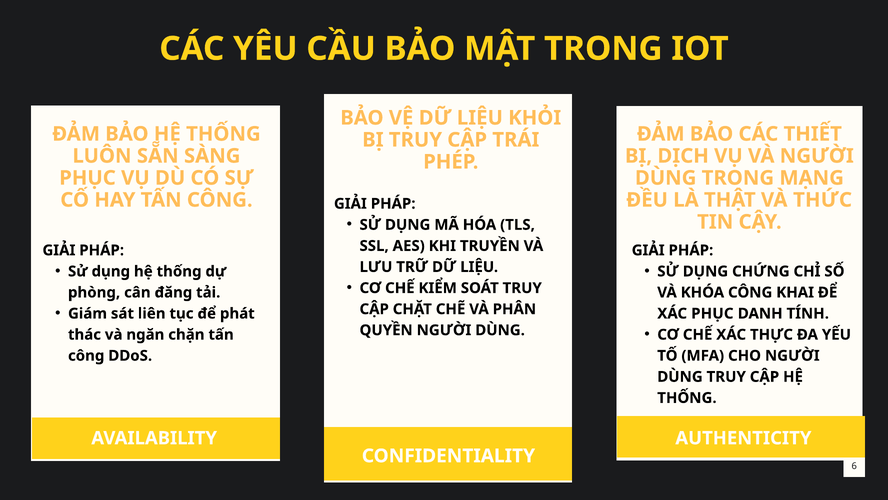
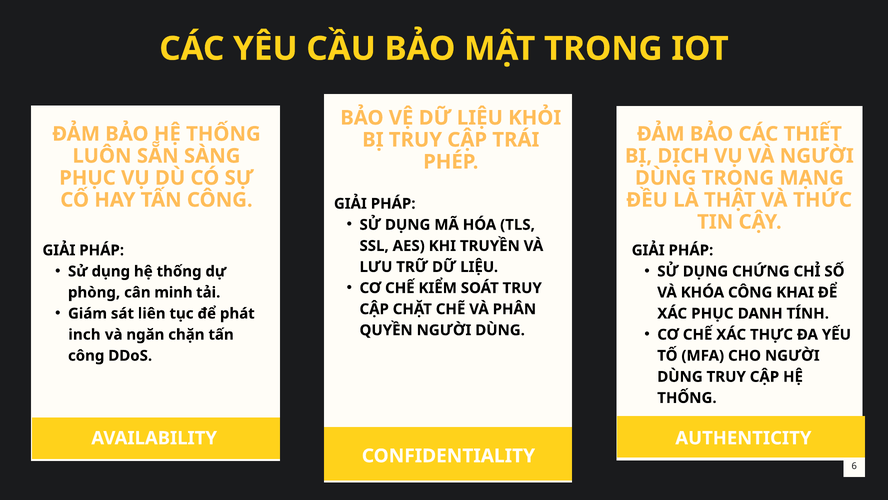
đăng: đăng -> minh
thác: thác -> inch
